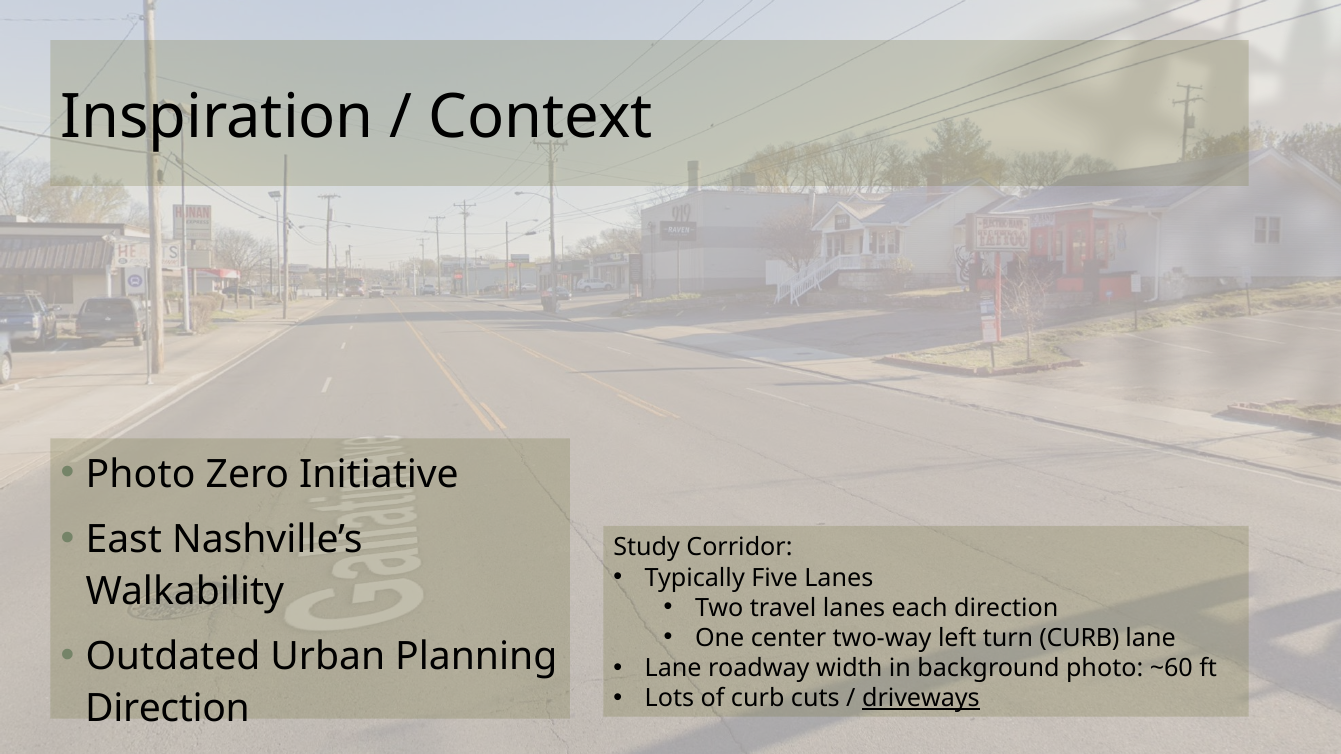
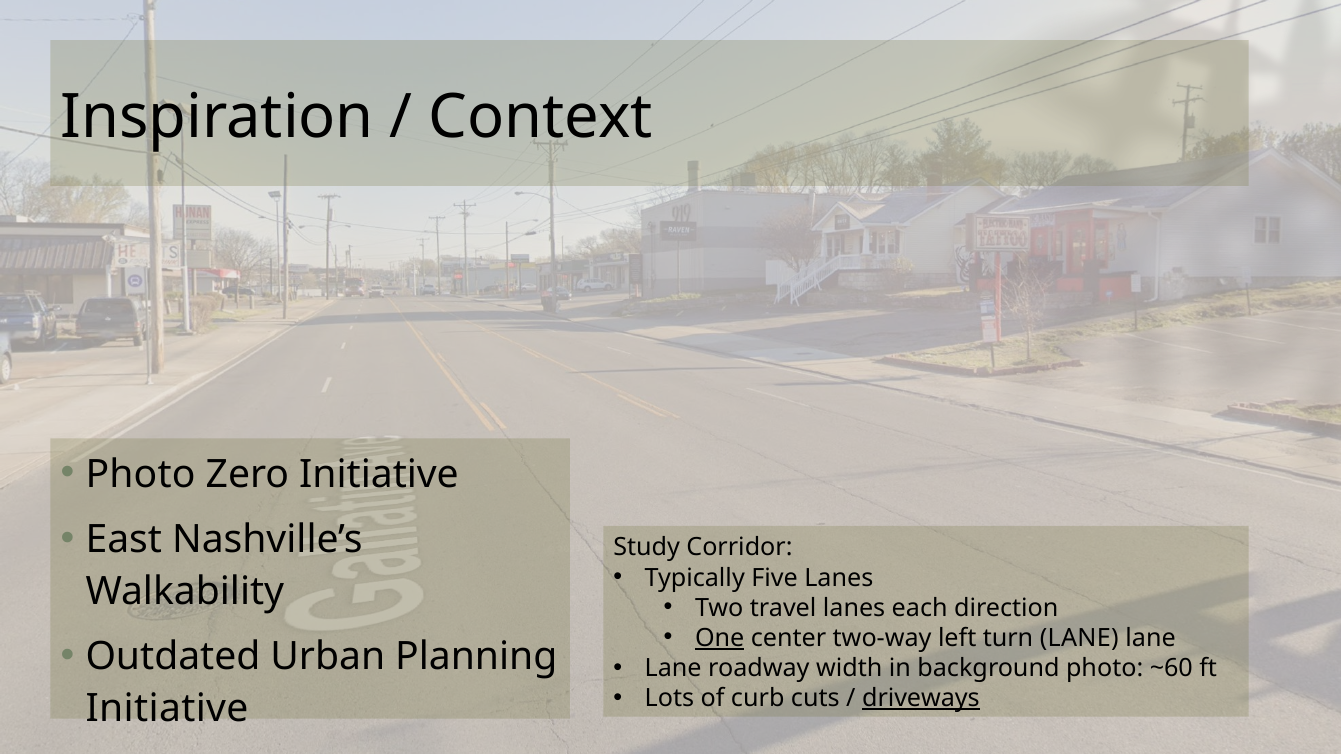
One underline: none -> present
turn CURB: CURB -> LANE
Direction at (167, 709): Direction -> Initiative
